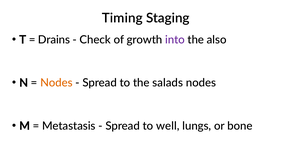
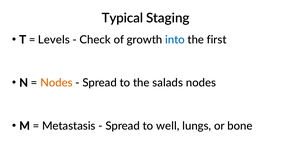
Timing: Timing -> Typical
Drains: Drains -> Levels
into colour: purple -> blue
also: also -> first
